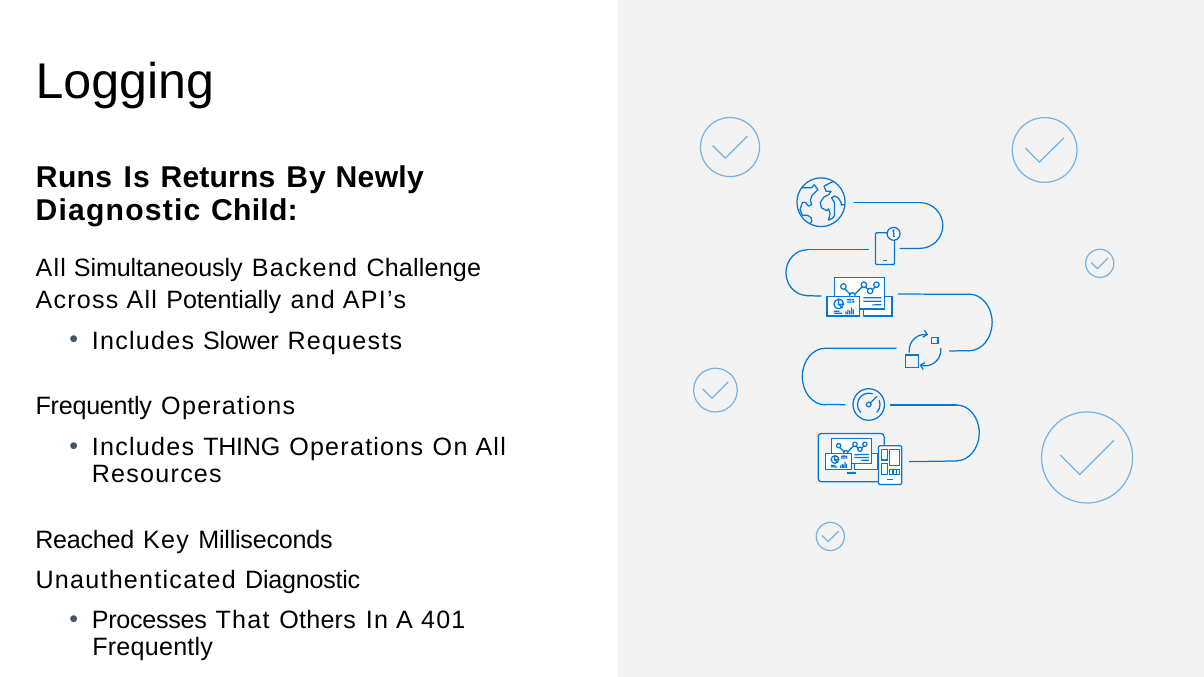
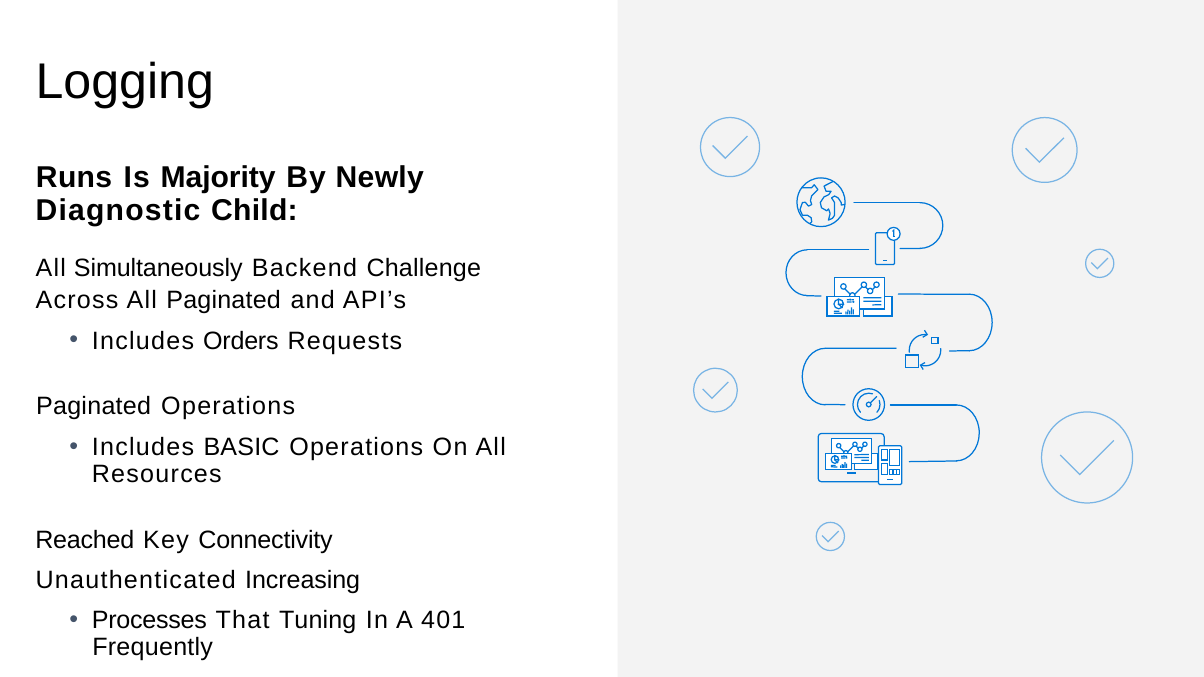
Returns: Returns -> Majority
All Potentially: Potentially -> Paginated
Slower: Slower -> Orders
Frequently at (94, 407): Frequently -> Paginated
THING: THING -> BASIC
Milliseconds: Milliseconds -> Connectivity
Unauthenticated Diagnostic: Diagnostic -> Increasing
Others: Others -> Tuning
